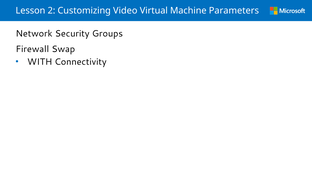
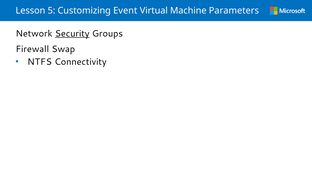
2: 2 -> 5
Video: Video -> Event
Security underline: none -> present
WITH: WITH -> NTFS
